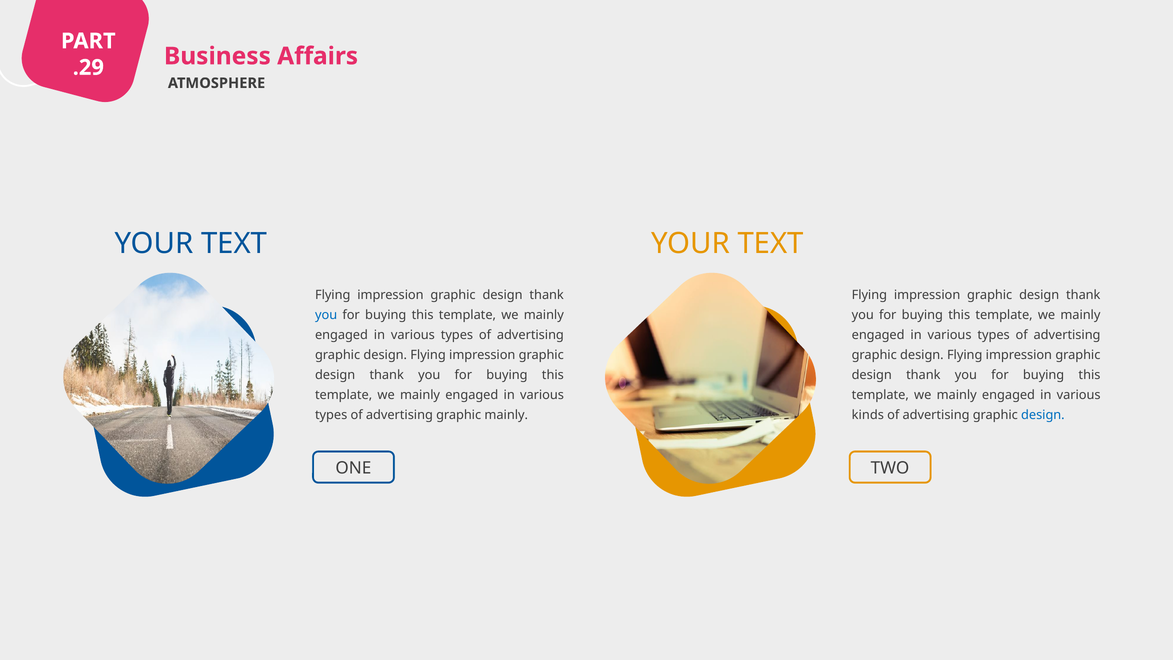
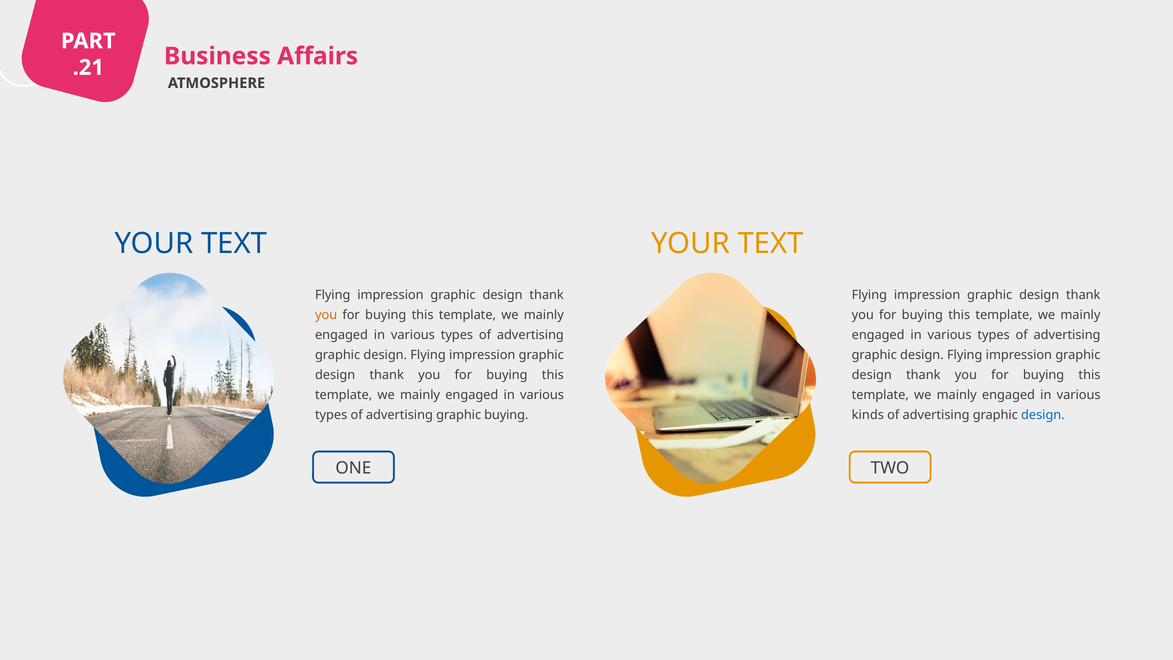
.29: .29 -> .21
you at (326, 315) colour: blue -> orange
graphic mainly: mainly -> buying
